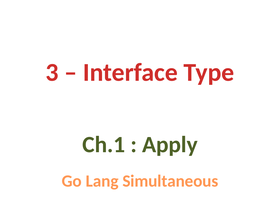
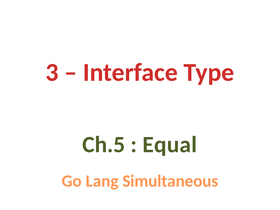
Ch.1: Ch.1 -> Ch.5
Apply: Apply -> Equal
